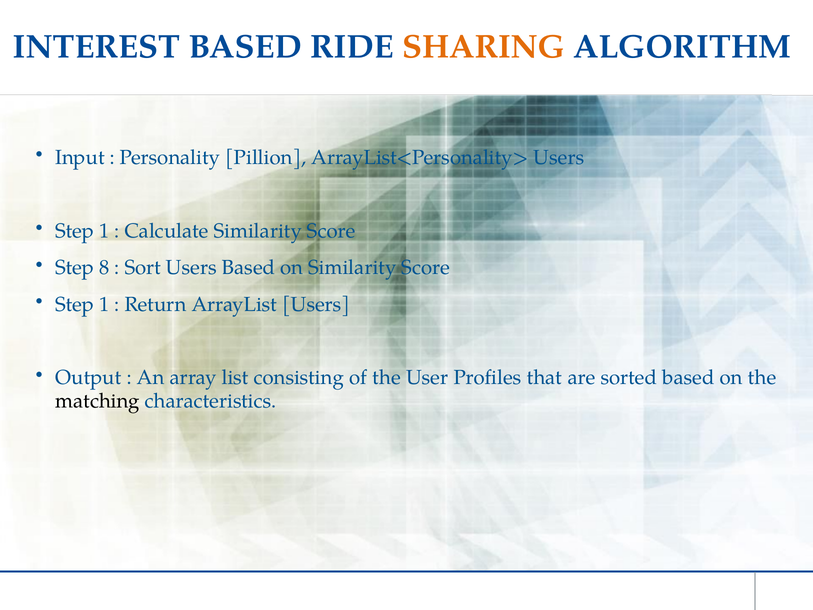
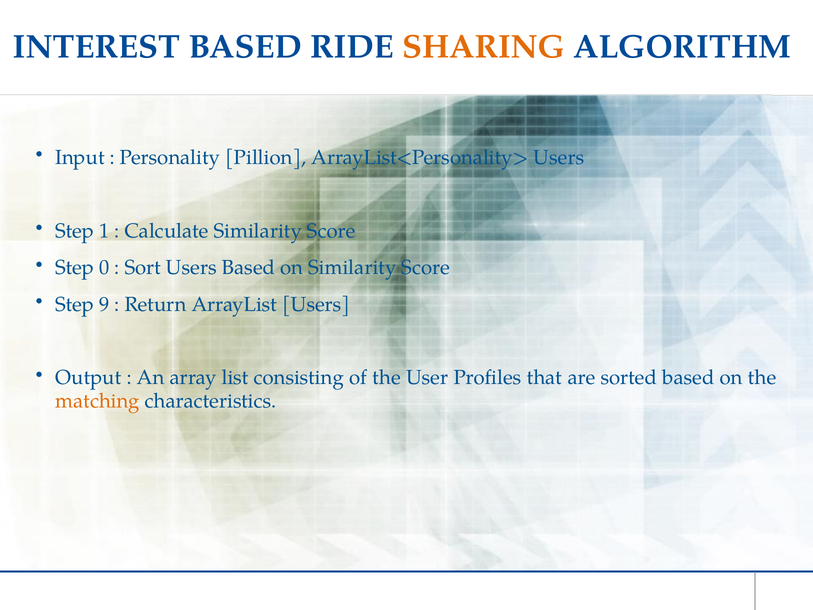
8: 8 -> 0
1 at (104, 304): 1 -> 9
matching colour: black -> orange
